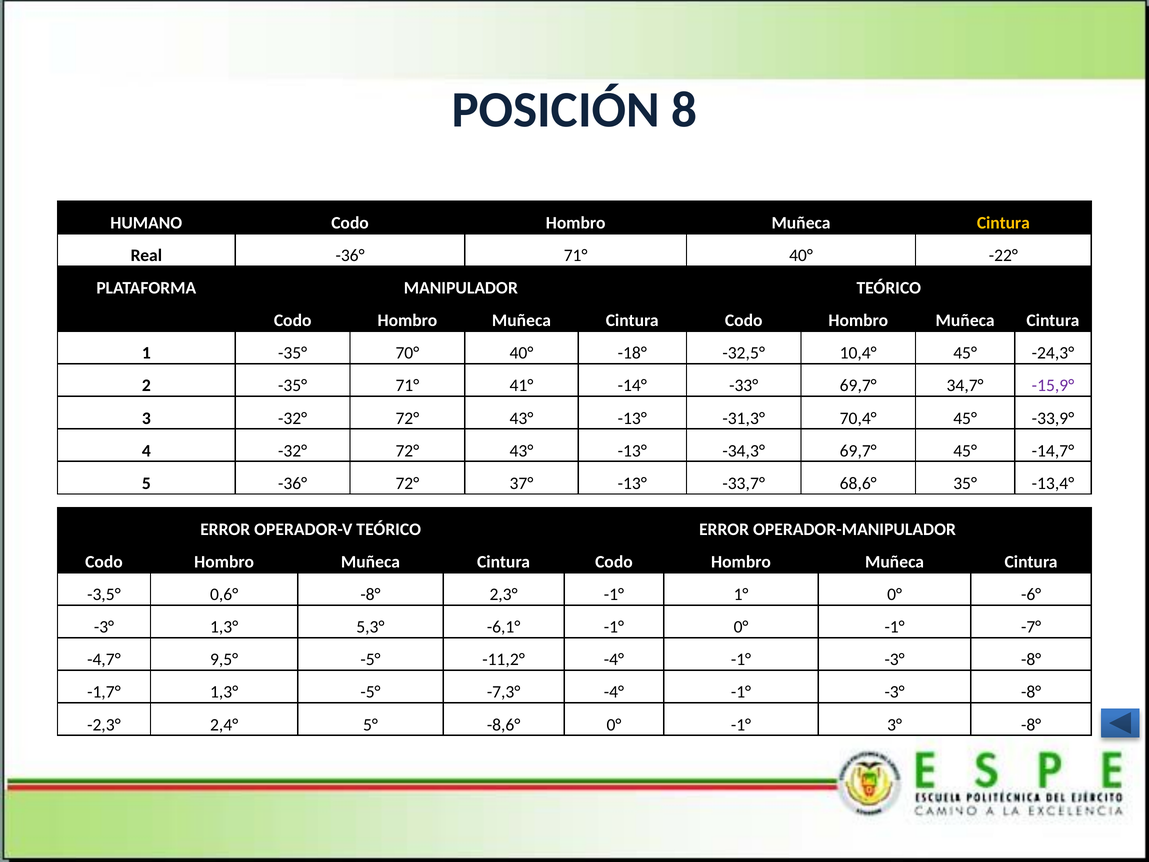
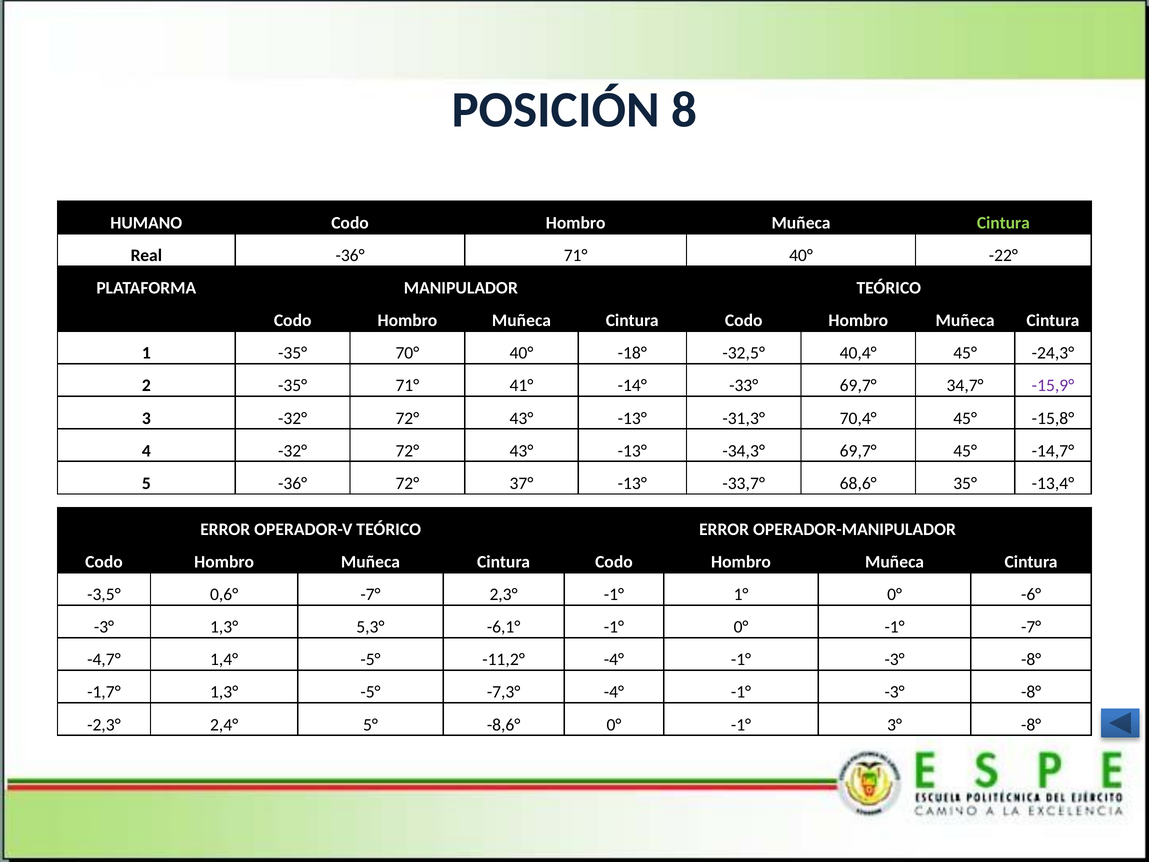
Cintura at (1003, 223) colour: yellow -> light green
10,4°: 10,4° -> 40,4°
-33,9°: -33,9° -> -15,8°
0,6° -8°: -8° -> -7°
9,5°: 9,5° -> 1,4°
